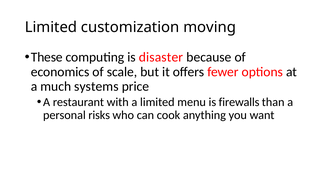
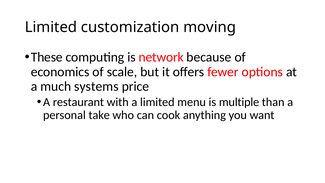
disaster: disaster -> network
firewalls: firewalls -> multiple
risks: risks -> take
